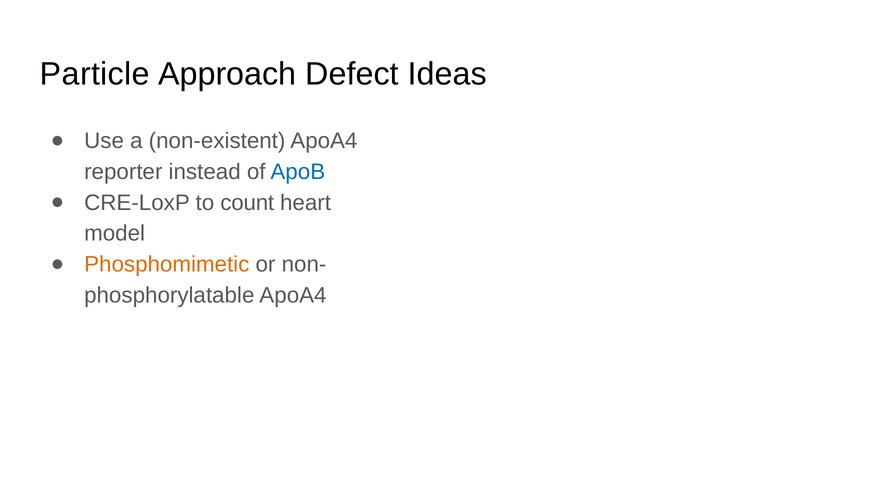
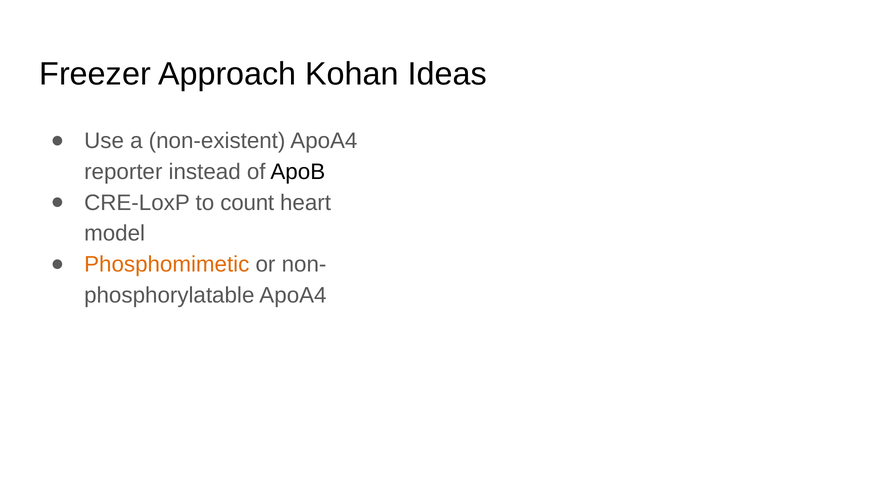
Particle: Particle -> Freezer
Defect: Defect -> Kohan
ApoB colour: blue -> black
